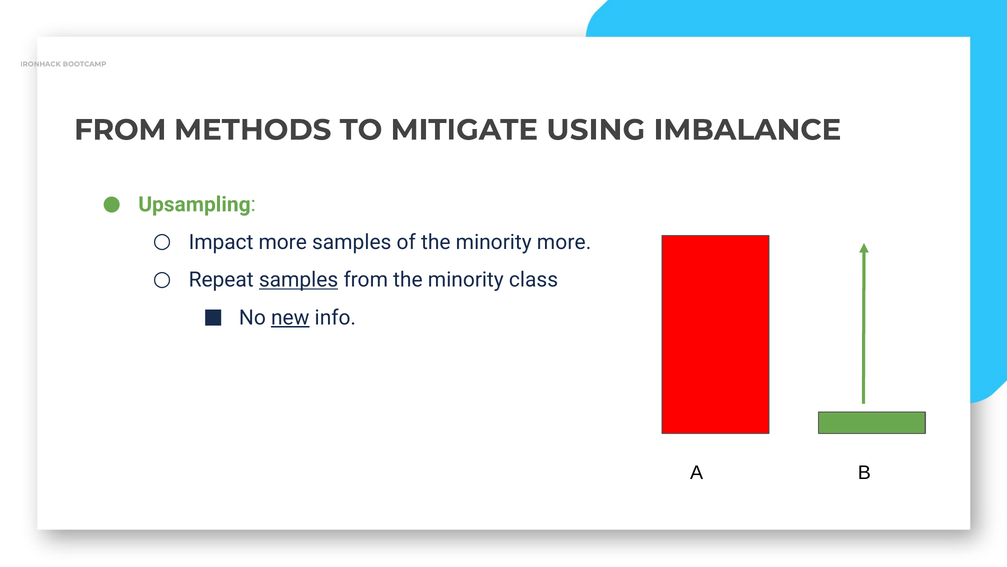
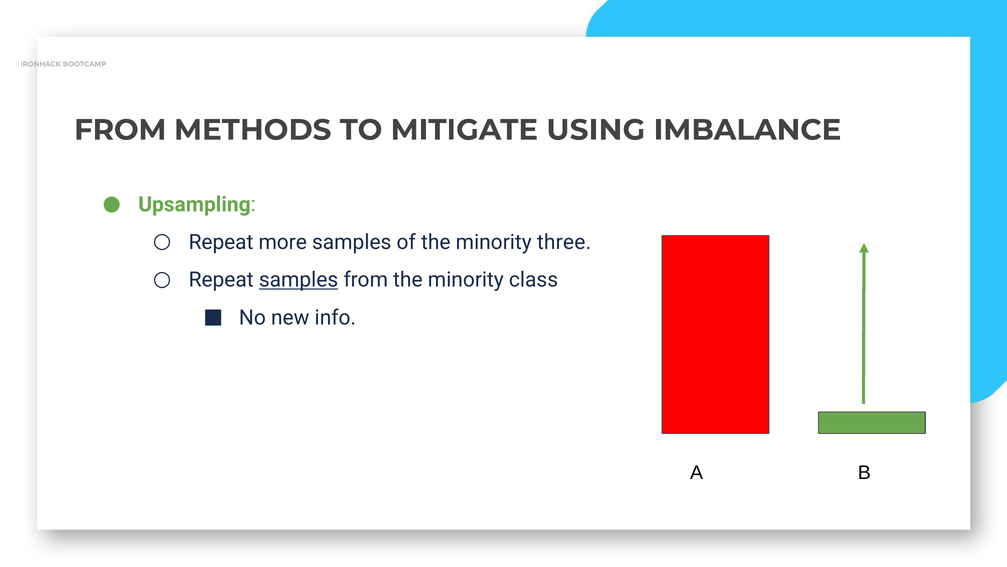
Impact at (221, 242): Impact -> Repeat
minority more: more -> three
new underline: present -> none
